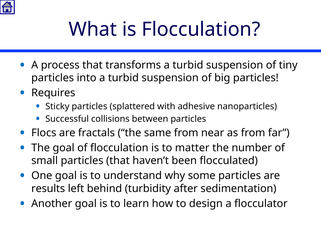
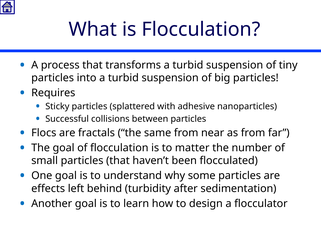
results: results -> effects
